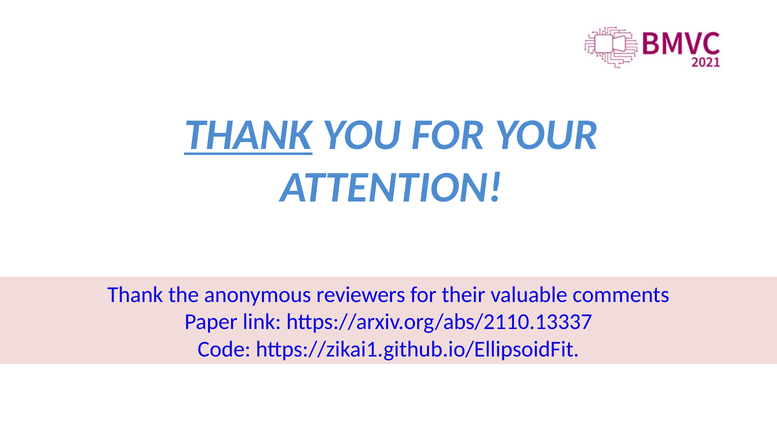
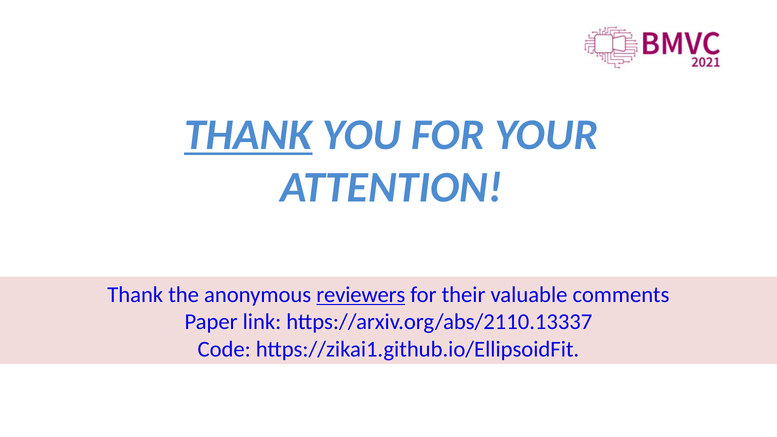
reviewers underline: none -> present
